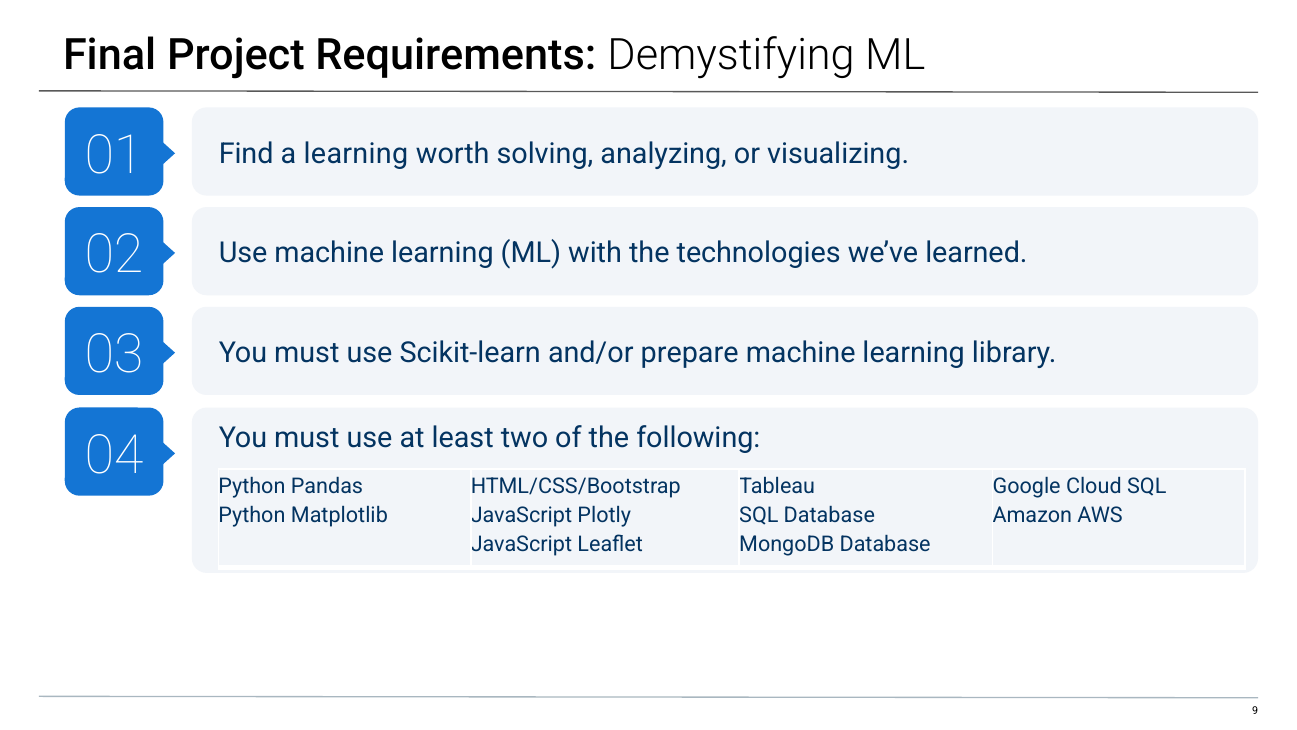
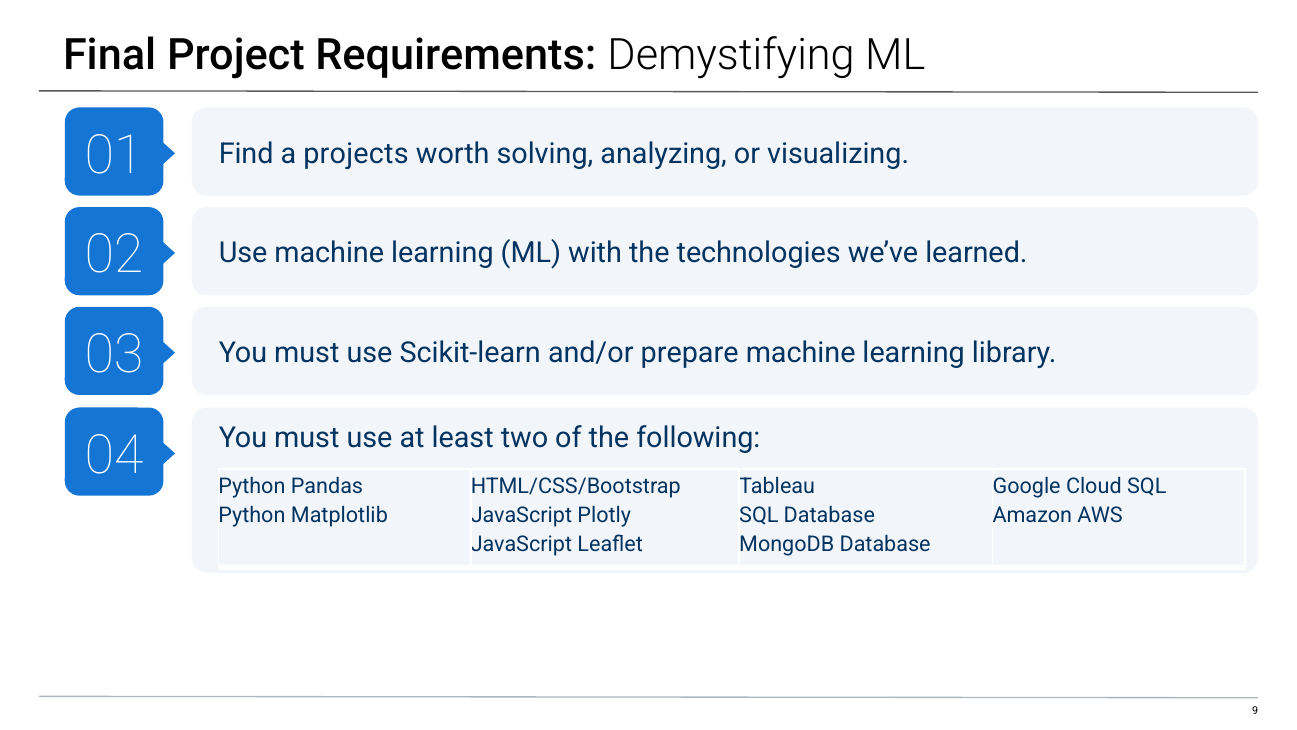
a learning: learning -> projects
